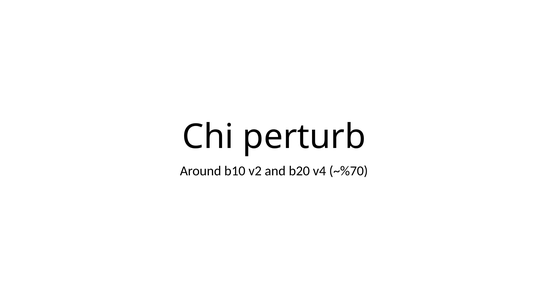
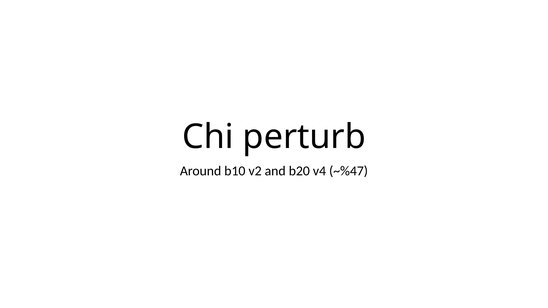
~%70: ~%70 -> ~%47
